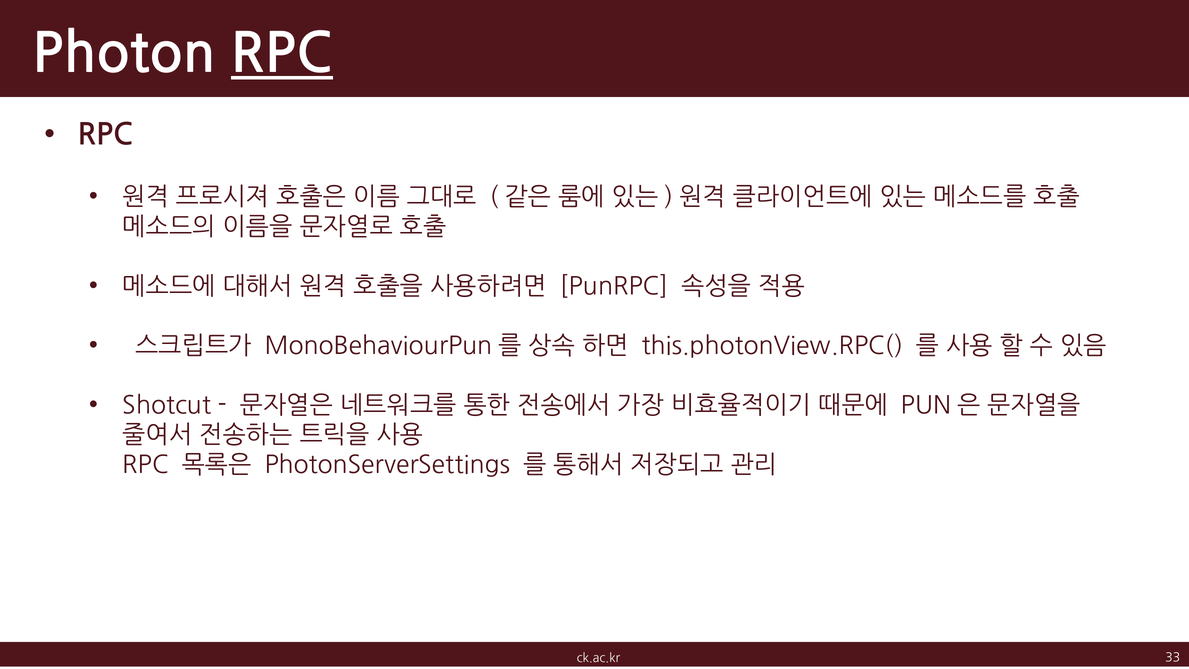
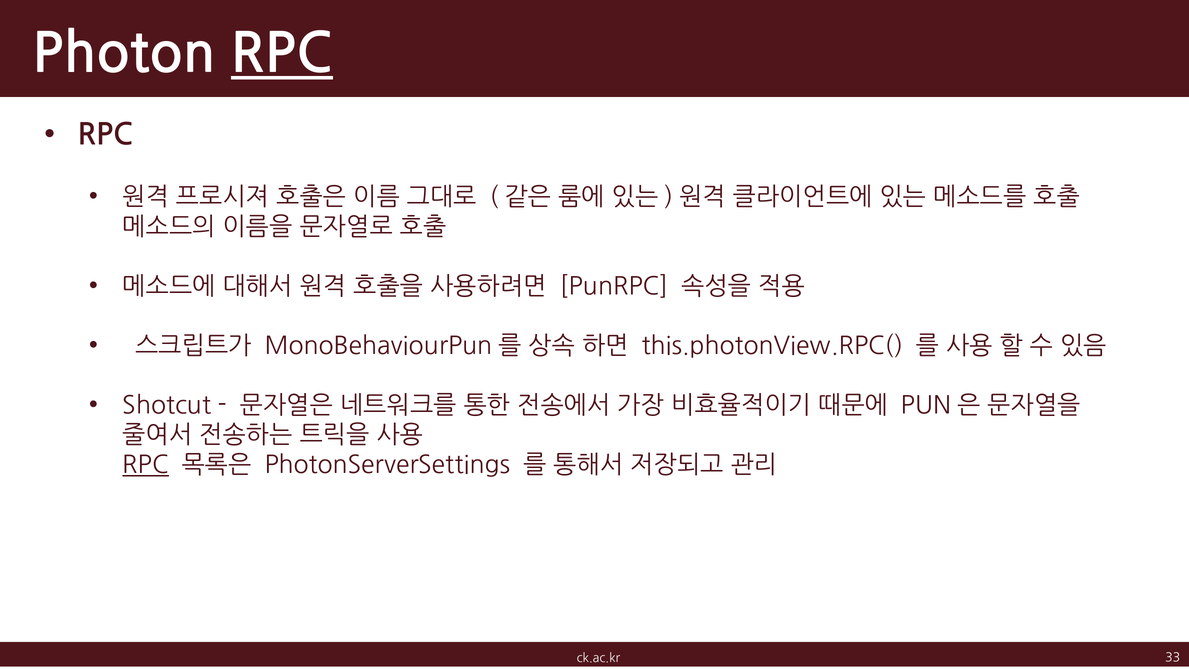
RPC at (146, 465) underline: none -> present
